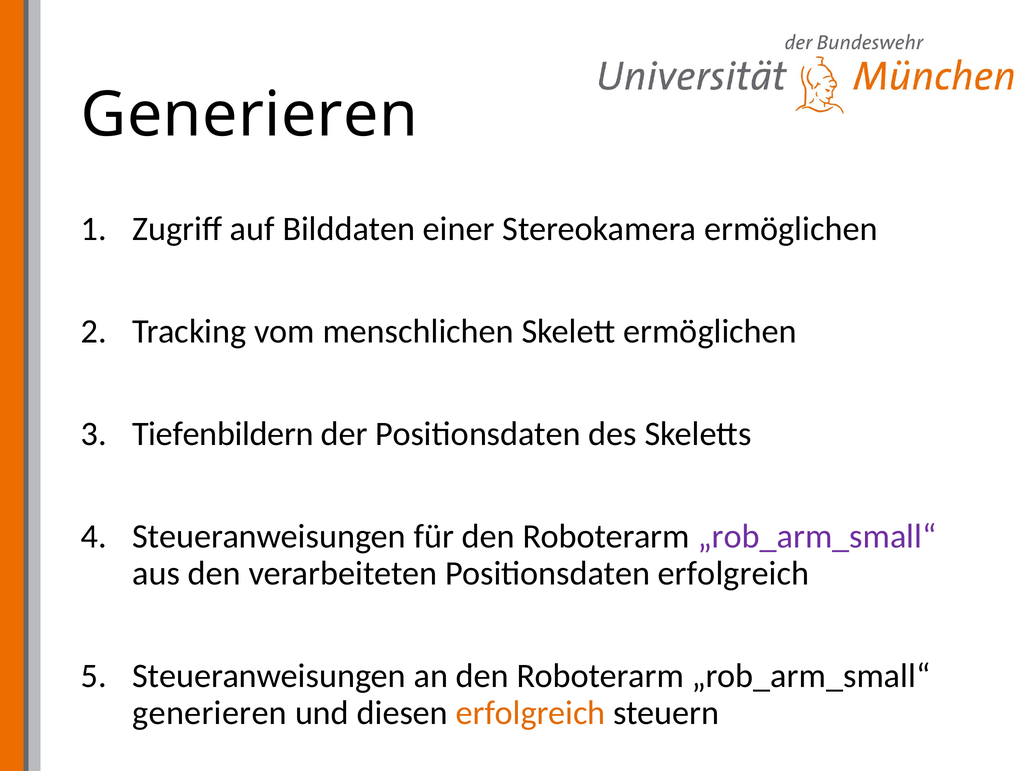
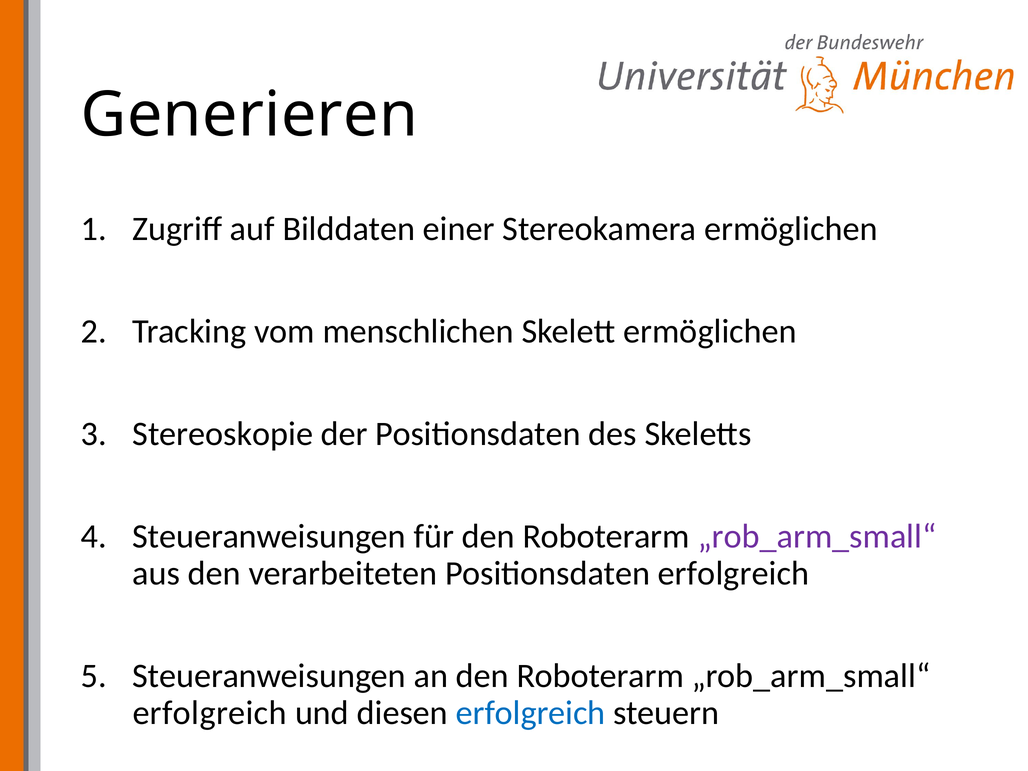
Tiefenbildern: Tiefenbildern -> Stereoskopie
generieren at (210, 713): generieren -> erfolgreich
erfolgreich at (531, 713) colour: orange -> blue
